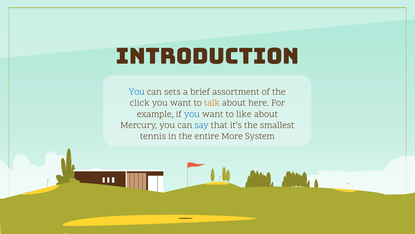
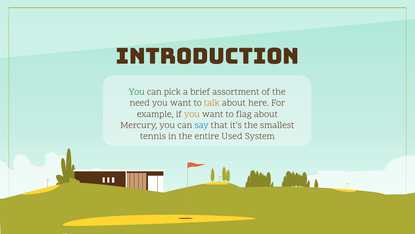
You at (137, 92) colour: blue -> green
sets: sets -> pick
click: click -> need
you at (192, 114) colour: blue -> orange
like: like -> flag
More: More -> Used
